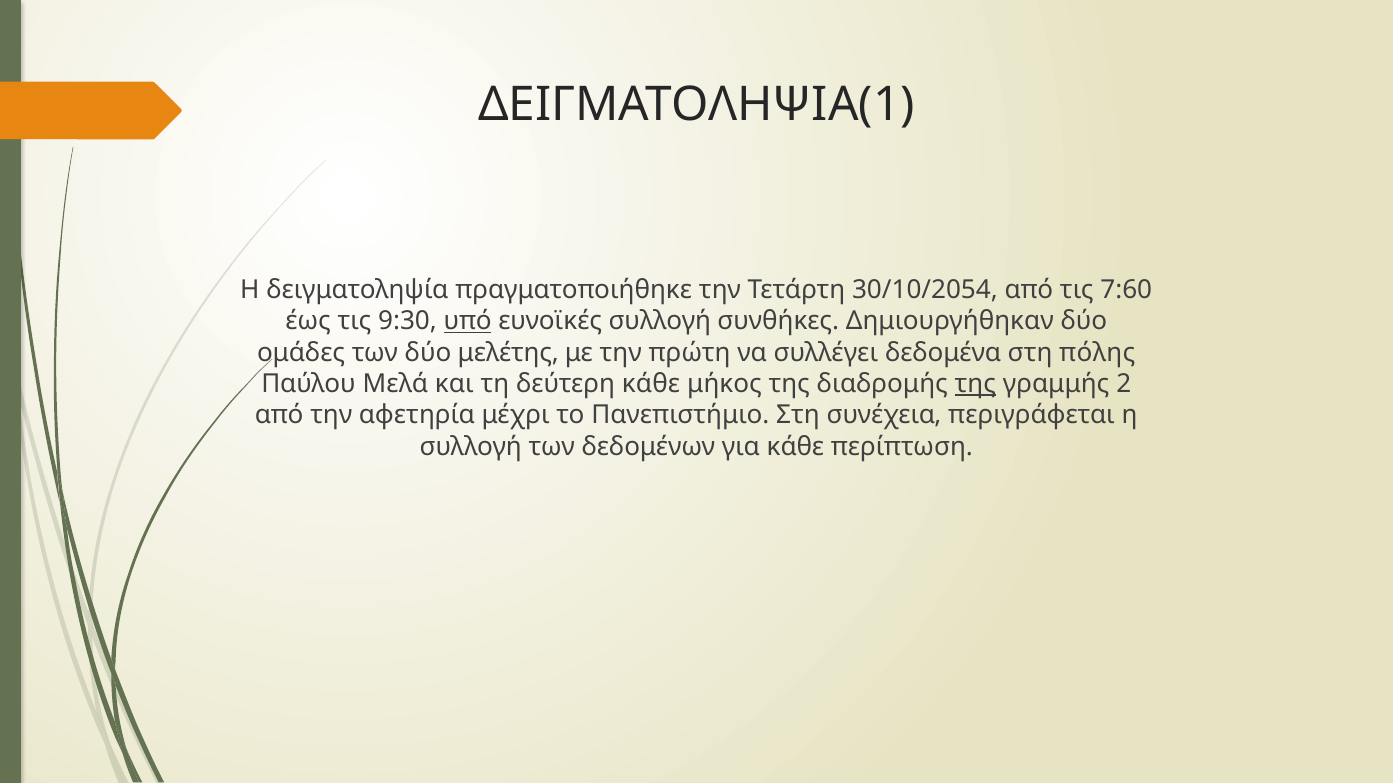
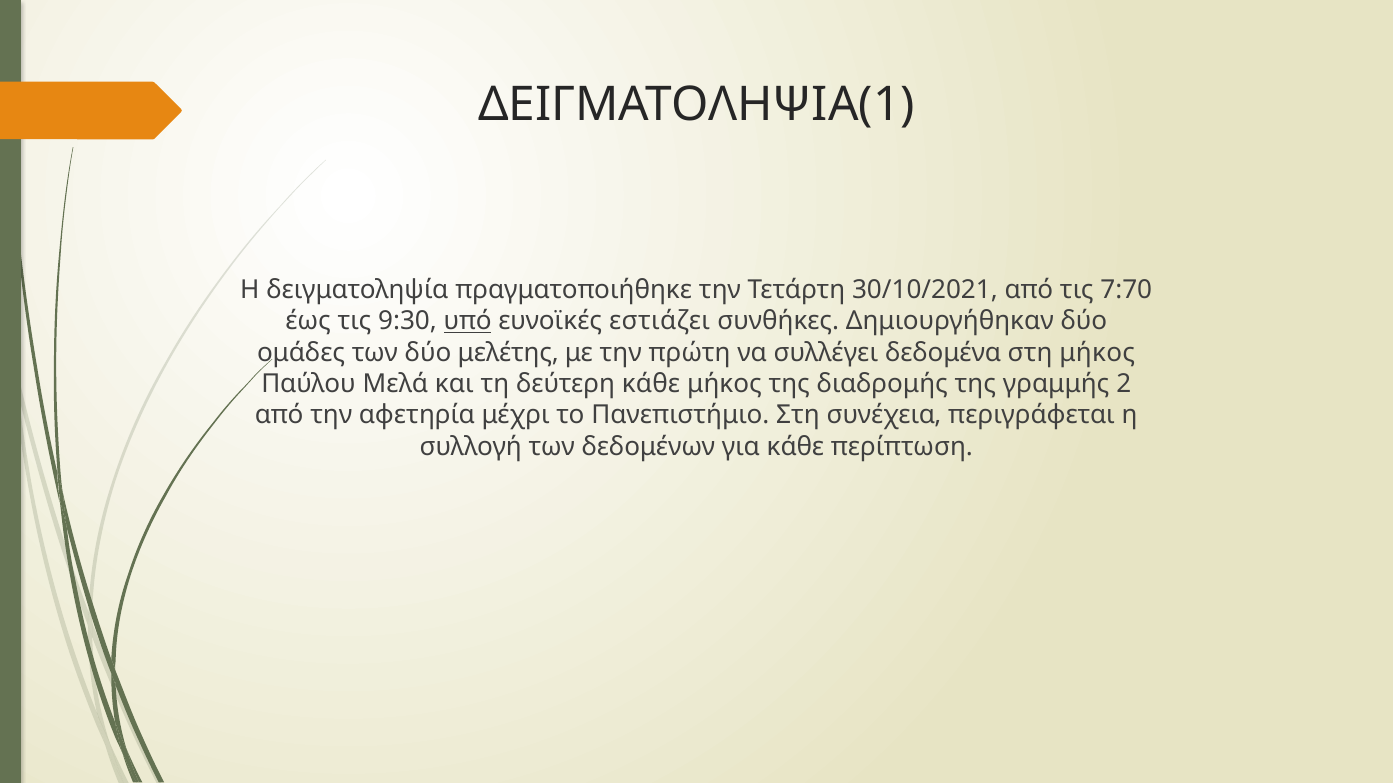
30/10/2054: 30/10/2054 -> 30/10/2021
7:60: 7:60 -> 7:70
ευνοϊκές συλλογή: συλλογή -> εστιάζει
στη πόλης: πόλης -> μήκος
της at (975, 384) underline: present -> none
